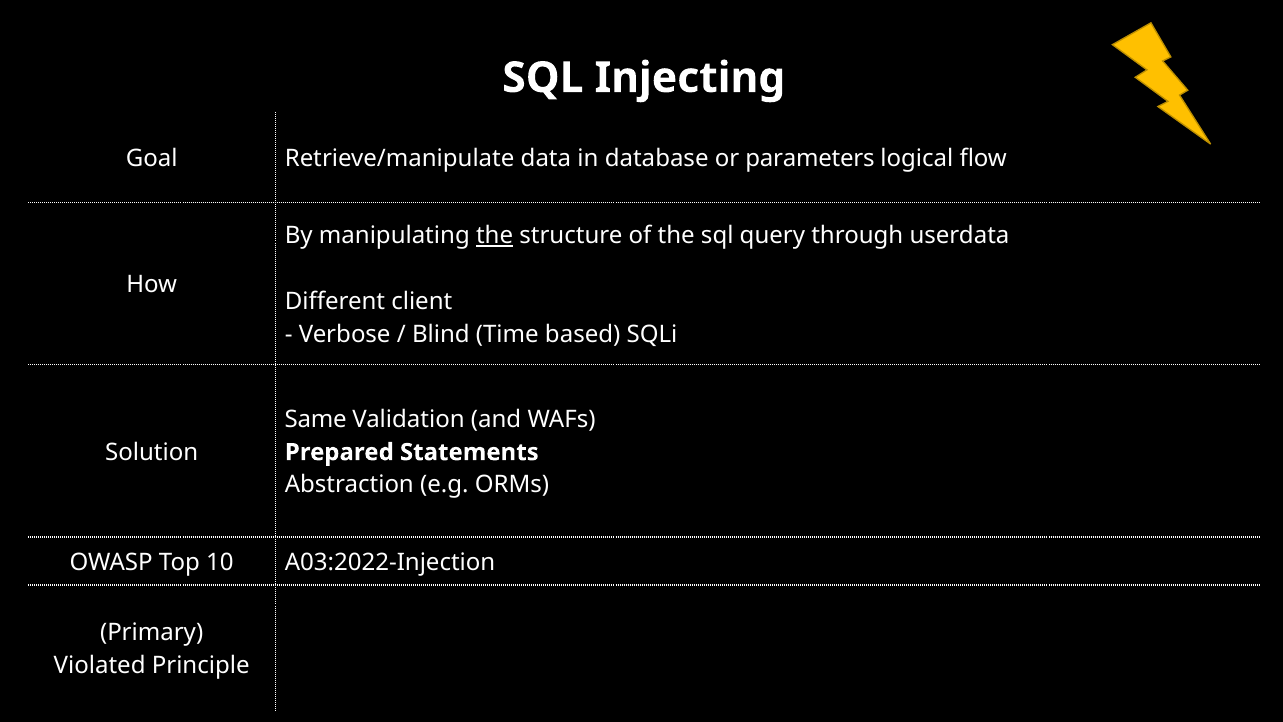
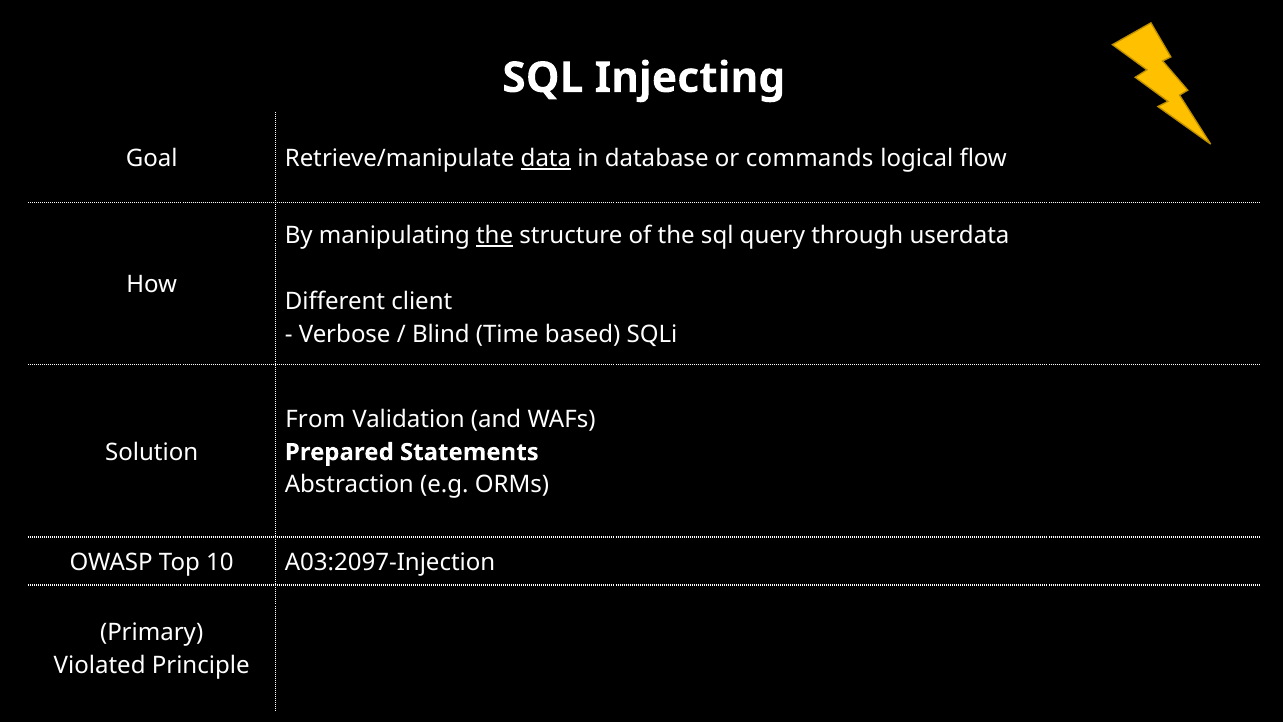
data underline: none -> present
parameters: parameters -> commands
Same: Same -> From
A03:2022-Injection: A03:2022-Injection -> A03:2097-Injection
